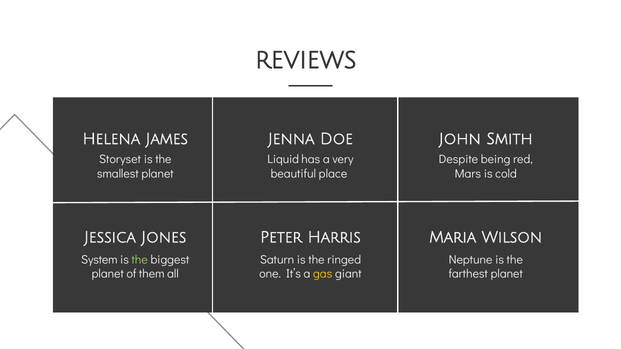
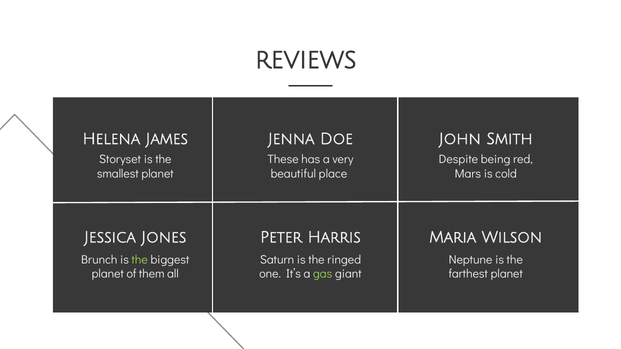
Liquid: Liquid -> These
System: System -> Brunch
gas colour: yellow -> light green
